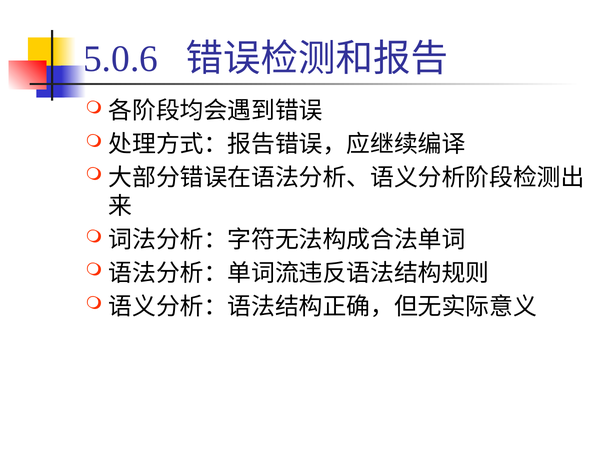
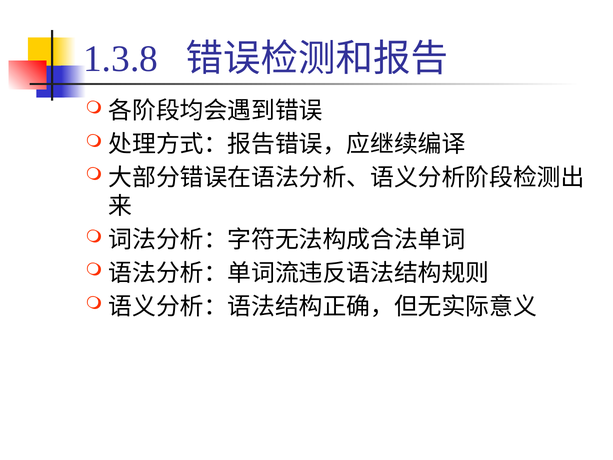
5.0.6: 5.0.6 -> 1.3.8
